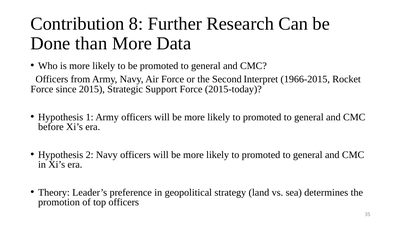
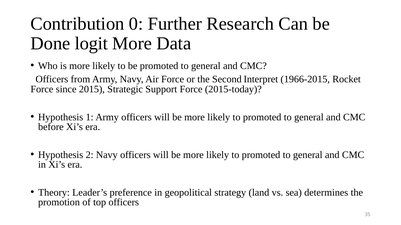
8: 8 -> 0
than: than -> logit
